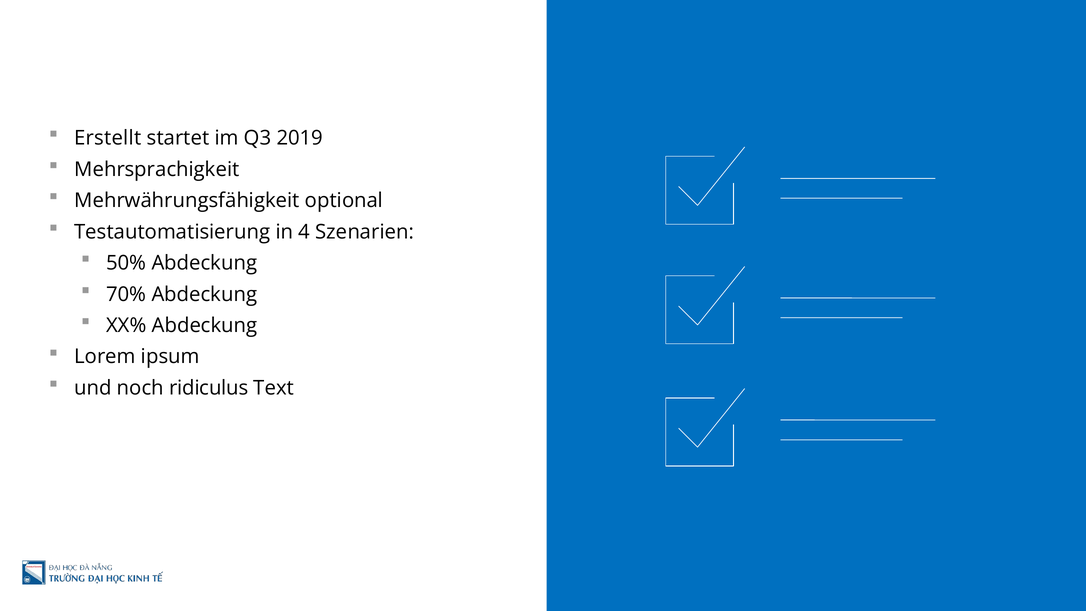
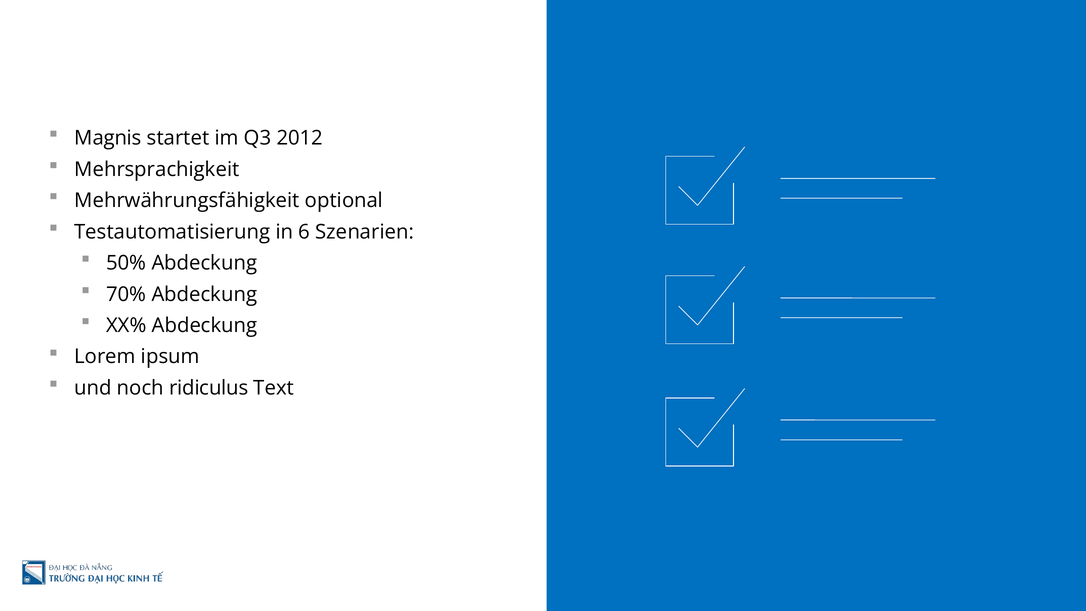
Erstellt: Erstellt -> Magnis
2019: 2019 -> 2012
4: 4 -> 6
